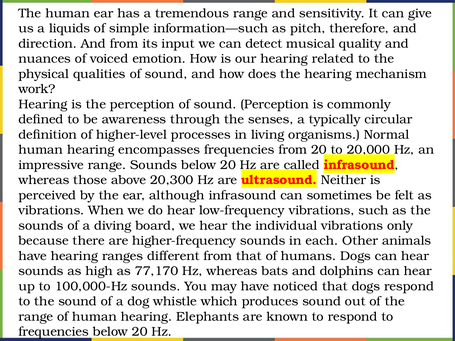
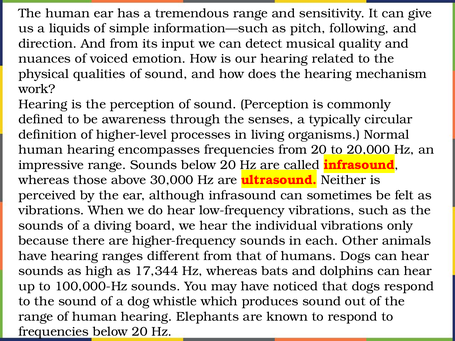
therefore: therefore -> following
20,300: 20,300 -> 30,000
77,170: 77,170 -> 17,344
